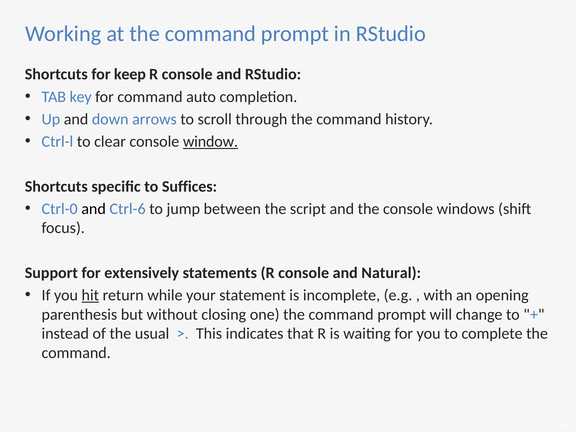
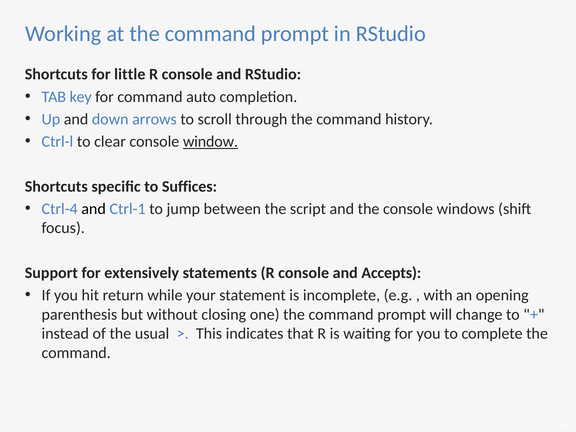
keep: keep -> little
Ctrl-0: Ctrl-0 -> Ctrl-4
Ctrl-6: Ctrl-6 -> Ctrl-1
Natural: Natural -> Accepts
hit underline: present -> none
